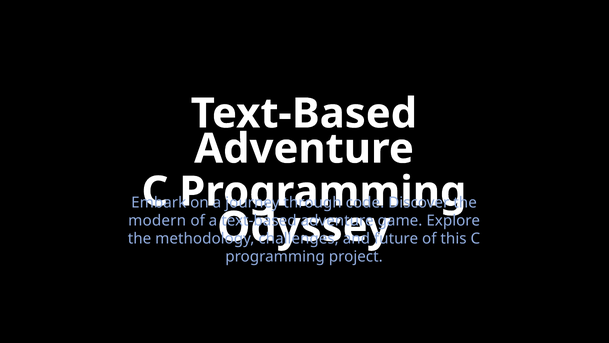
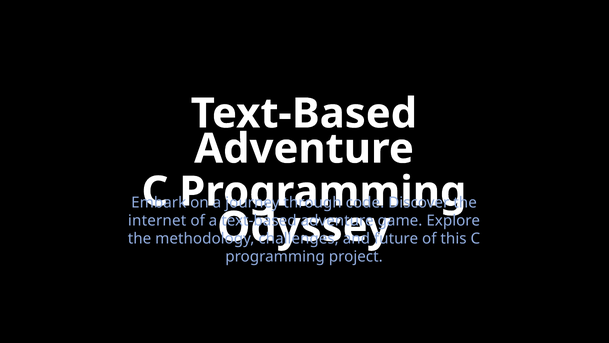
modern: modern -> internet
